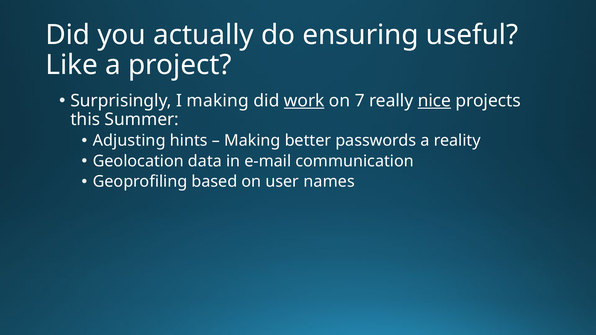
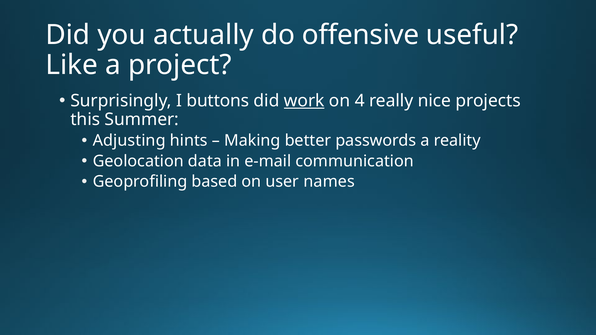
ensuring: ensuring -> offensive
I making: making -> buttons
7: 7 -> 4
nice underline: present -> none
